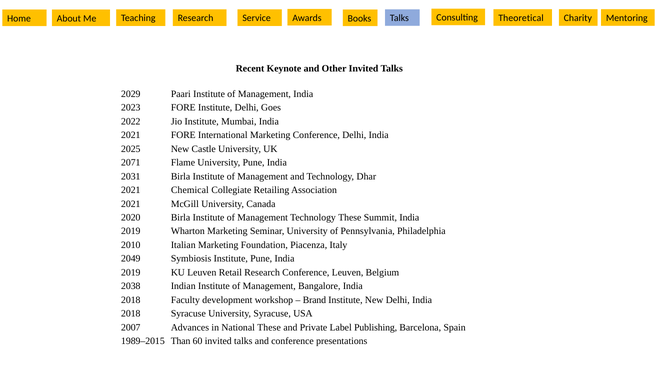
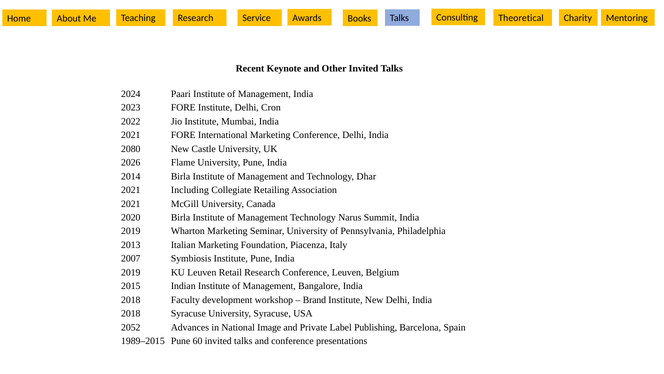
2029: 2029 -> 2024
Goes: Goes -> Cron
2025: 2025 -> 2080
2071: 2071 -> 2026
2031: 2031 -> 2014
Chemical: Chemical -> Including
Technology These: These -> Narus
2010: 2010 -> 2013
2049: 2049 -> 2007
2038: 2038 -> 2015
2007: 2007 -> 2052
National These: These -> Image
1989–2015 Than: Than -> Pune
